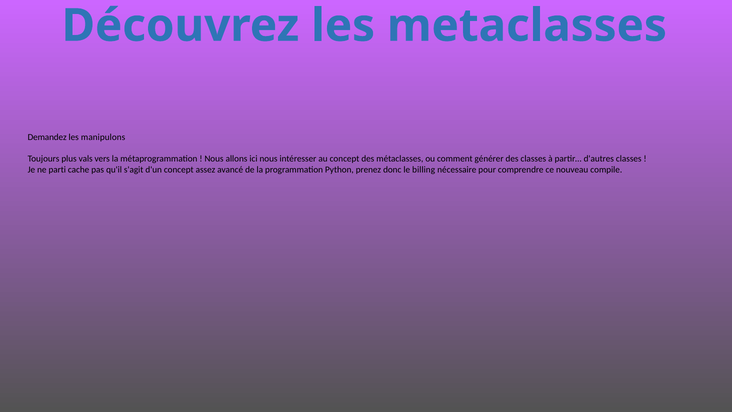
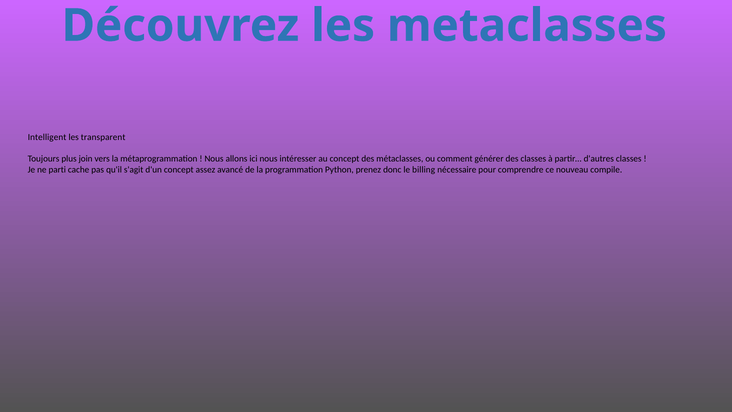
Demandez: Demandez -> Intelligent
manipulons: manipulons -> transparent
vals: vals -> join
